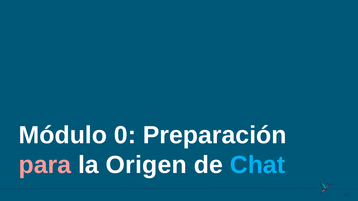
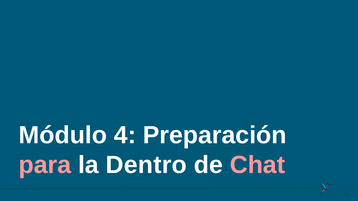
0: 0 -> 4
Origen: Origen -> Dentro
Chat colour: light blue -> pink
